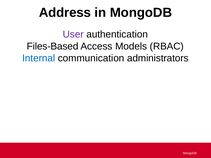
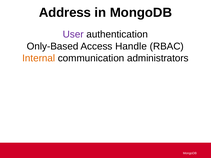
Files-Based: Files-Based -> Only-Based
Models: Models -> Handle
Internal colour: blue -> orange
